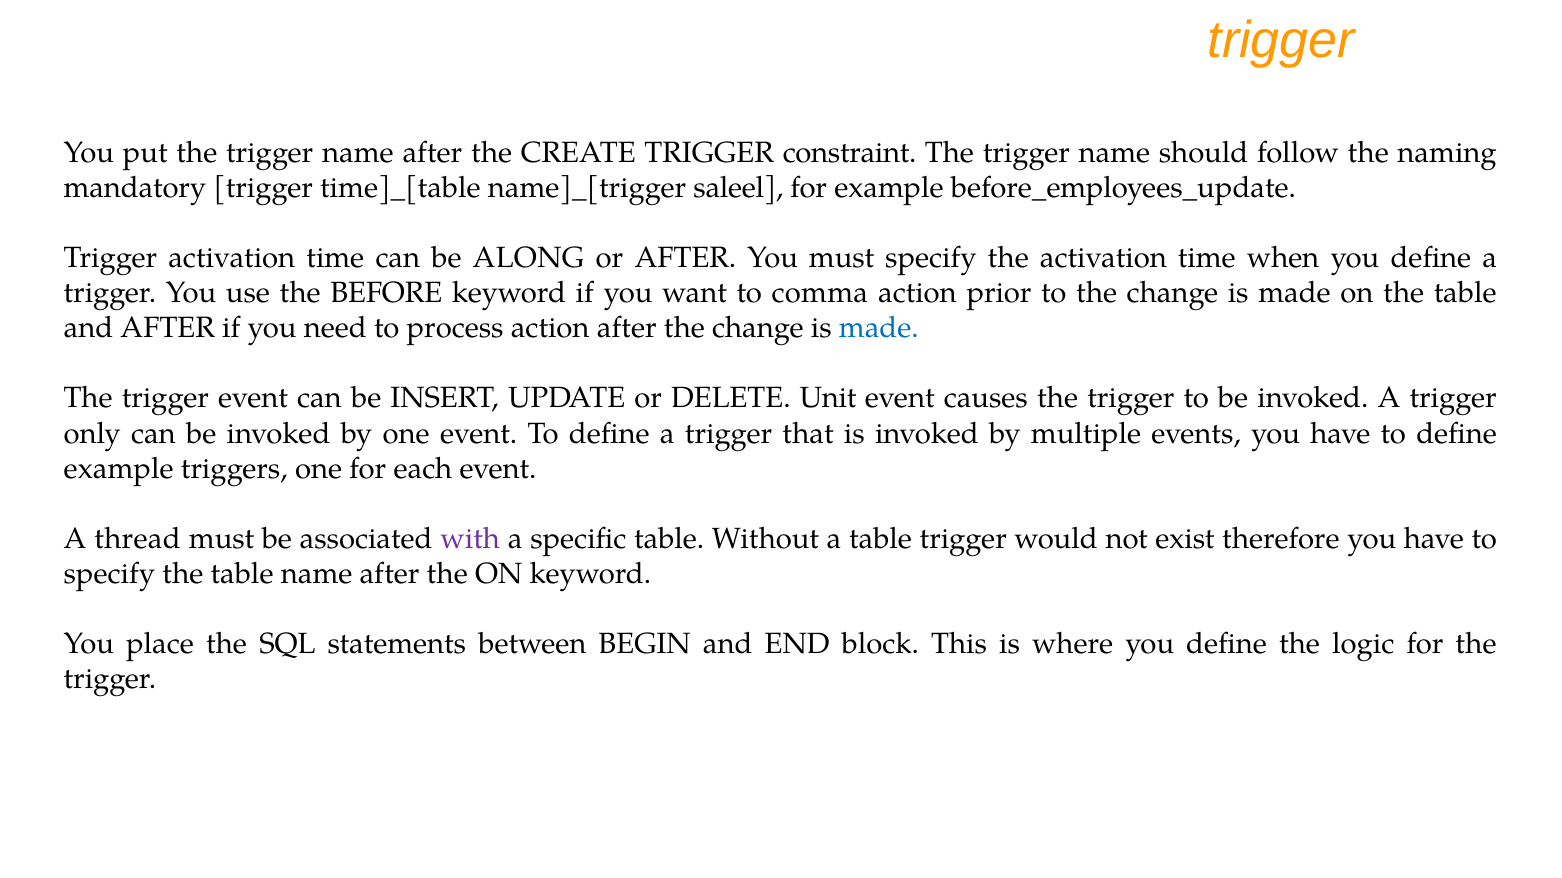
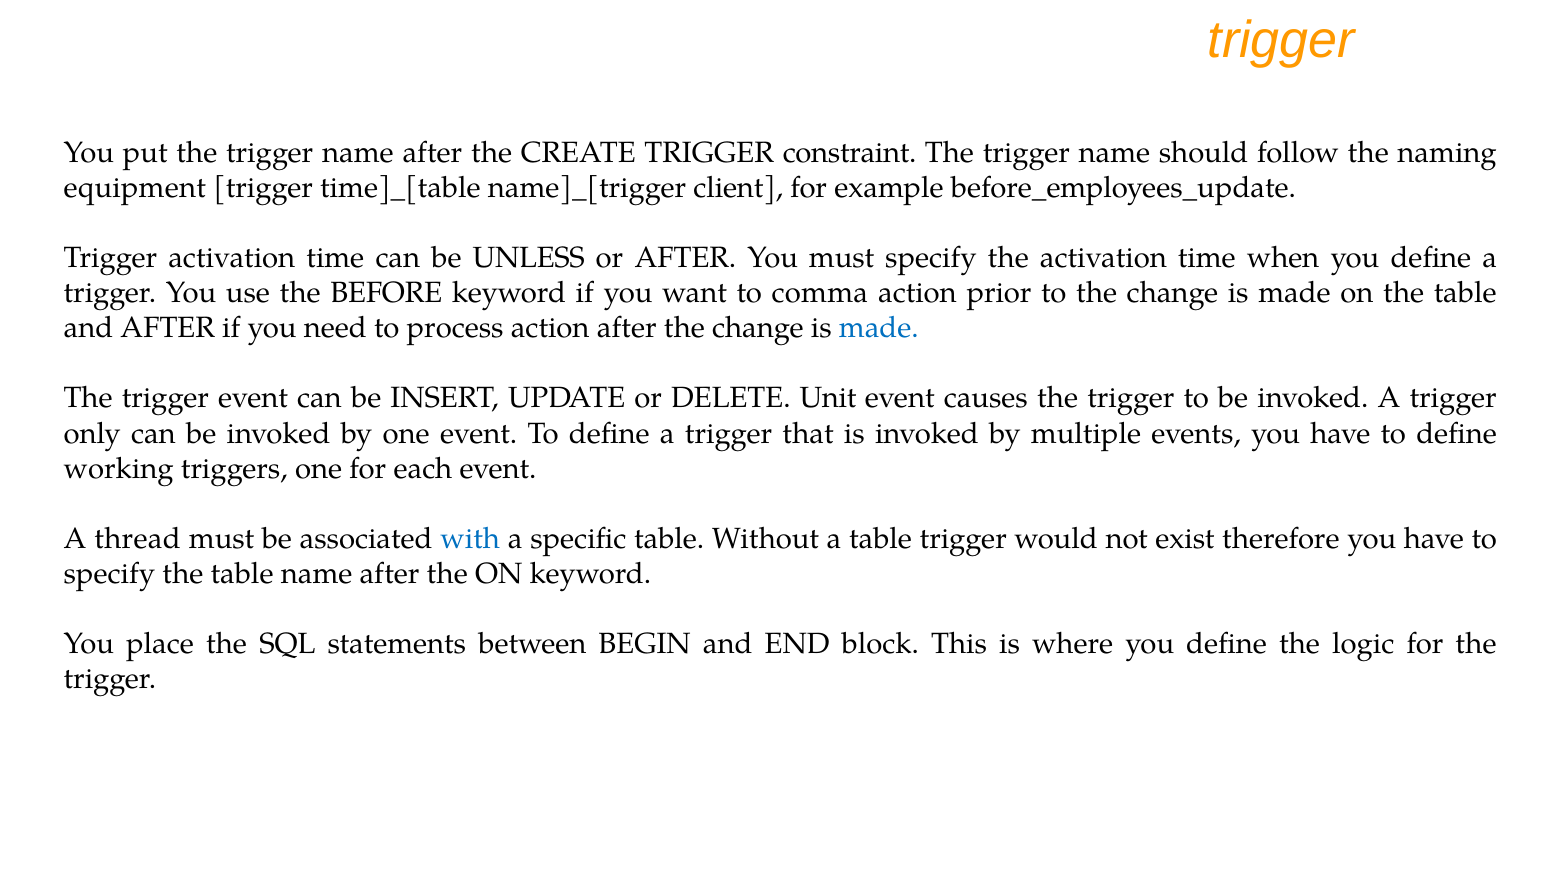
mandatory: mandatory -> equipment
saleel: saleel -> client
ALONG: ALONG -> UNLESS
example at (119, 469): example -> working
with colour: purple -> blue
